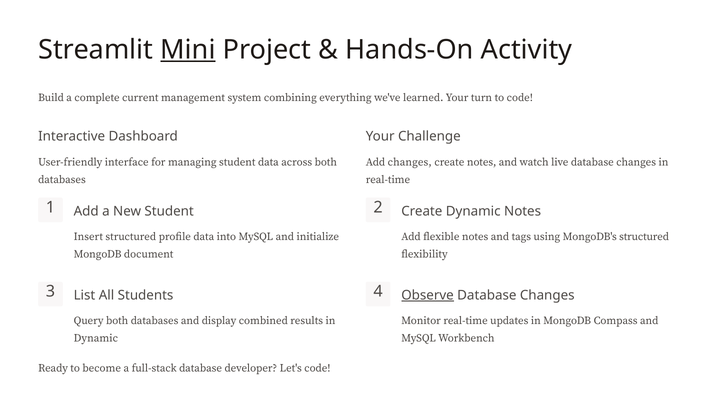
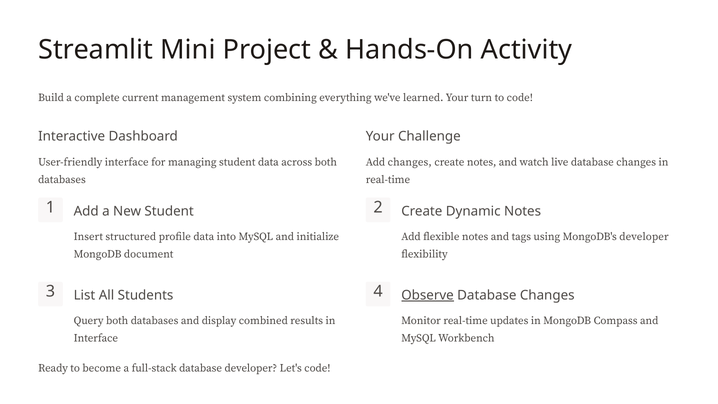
Mini underline: present -> none
MongoDB's structured: structured -> developer
Dynamic at (96, 338): Dynamic -> Interface
